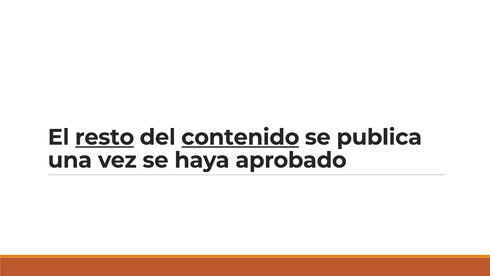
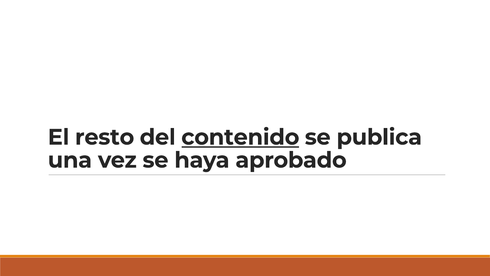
resto underline: present -> none
